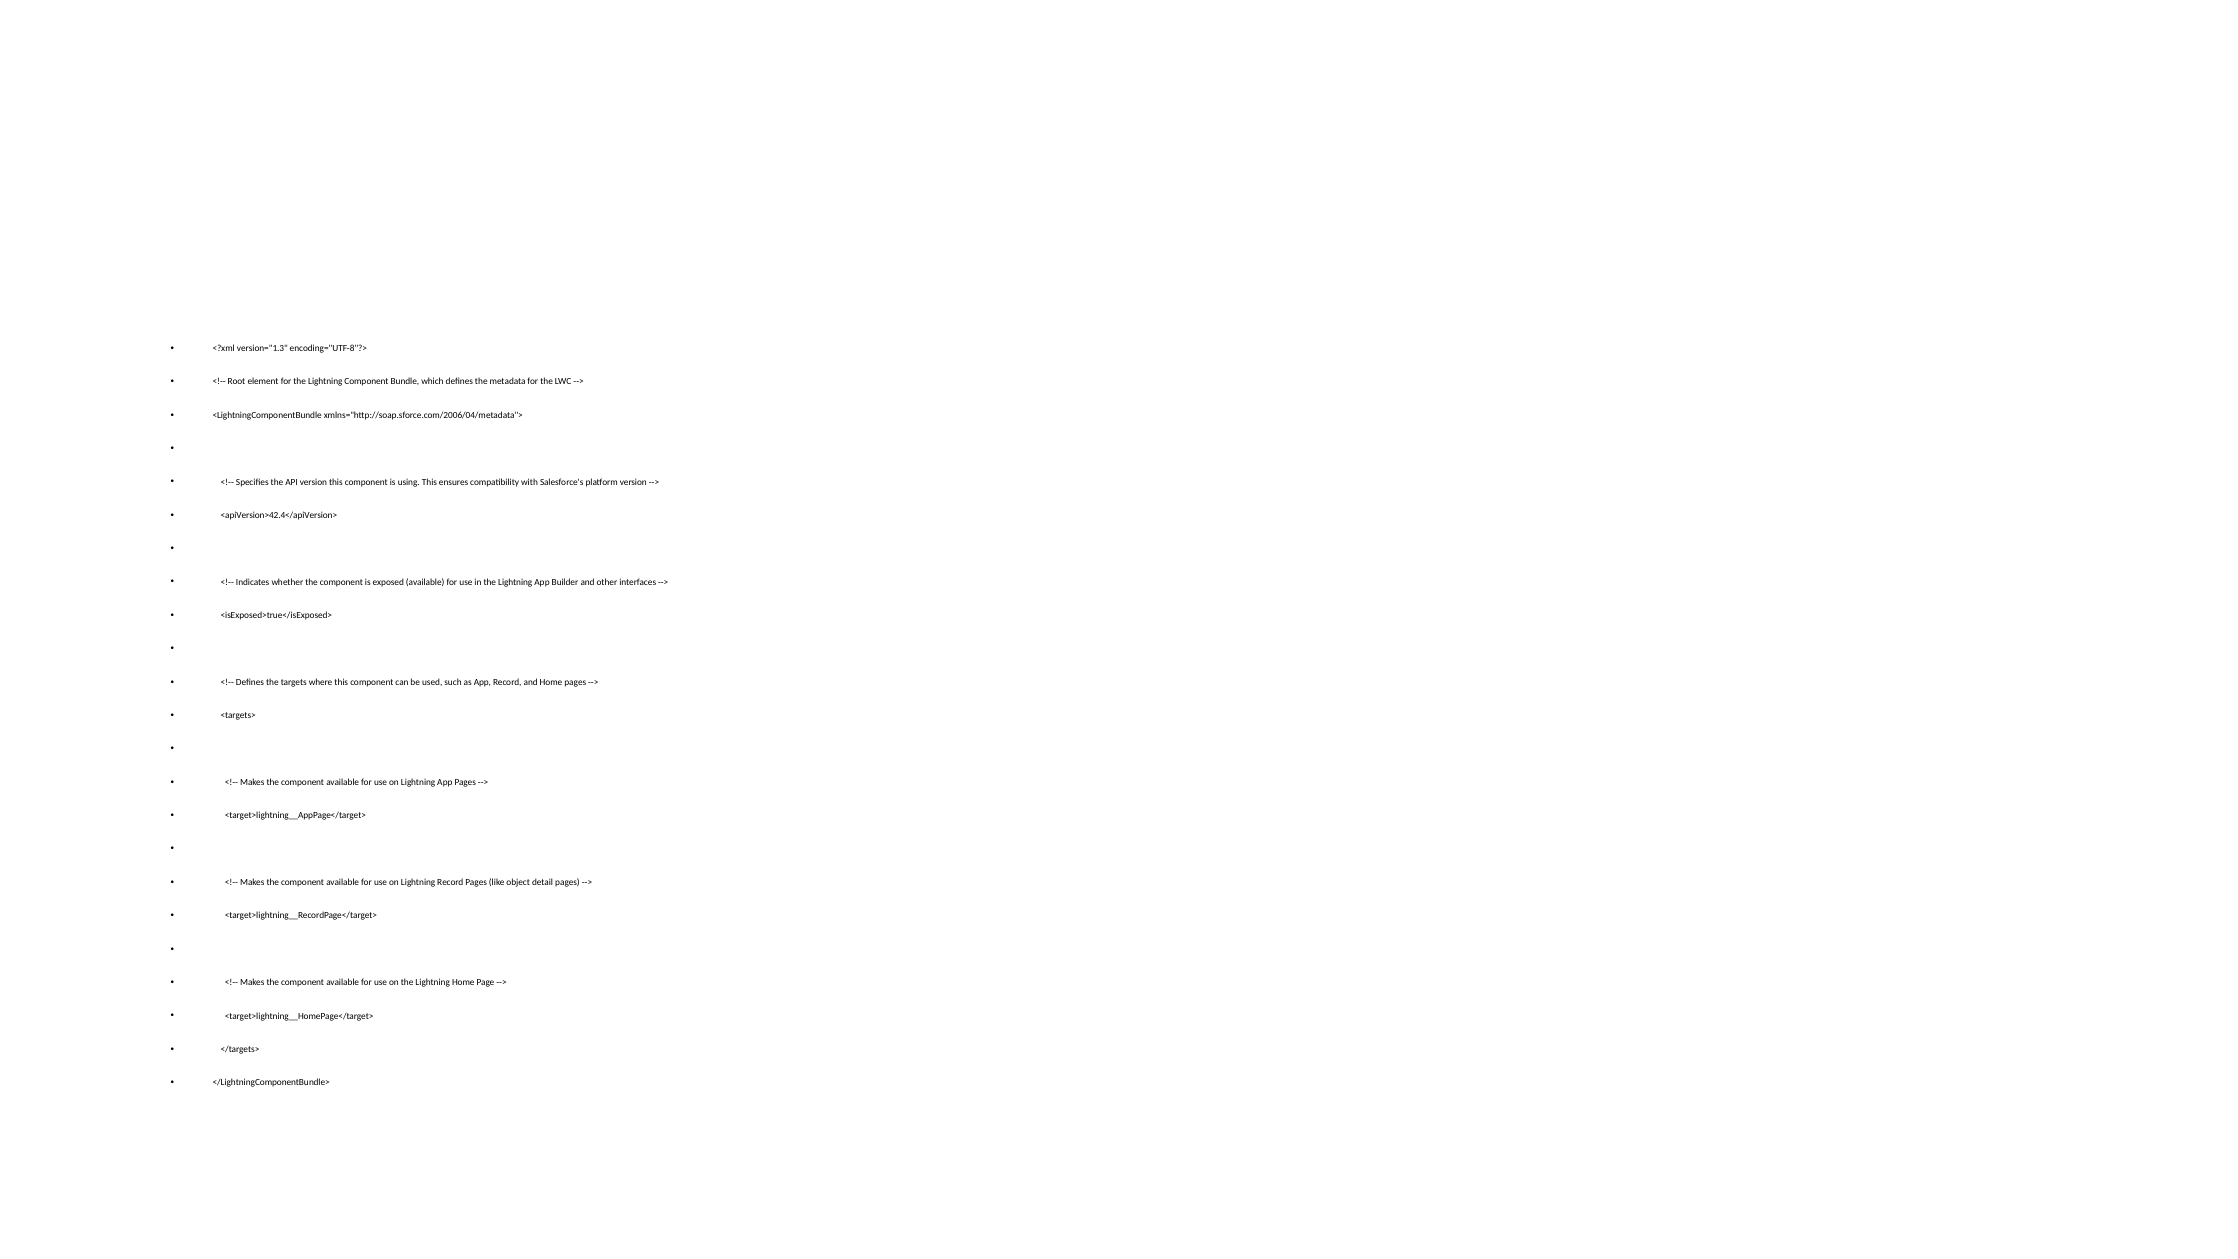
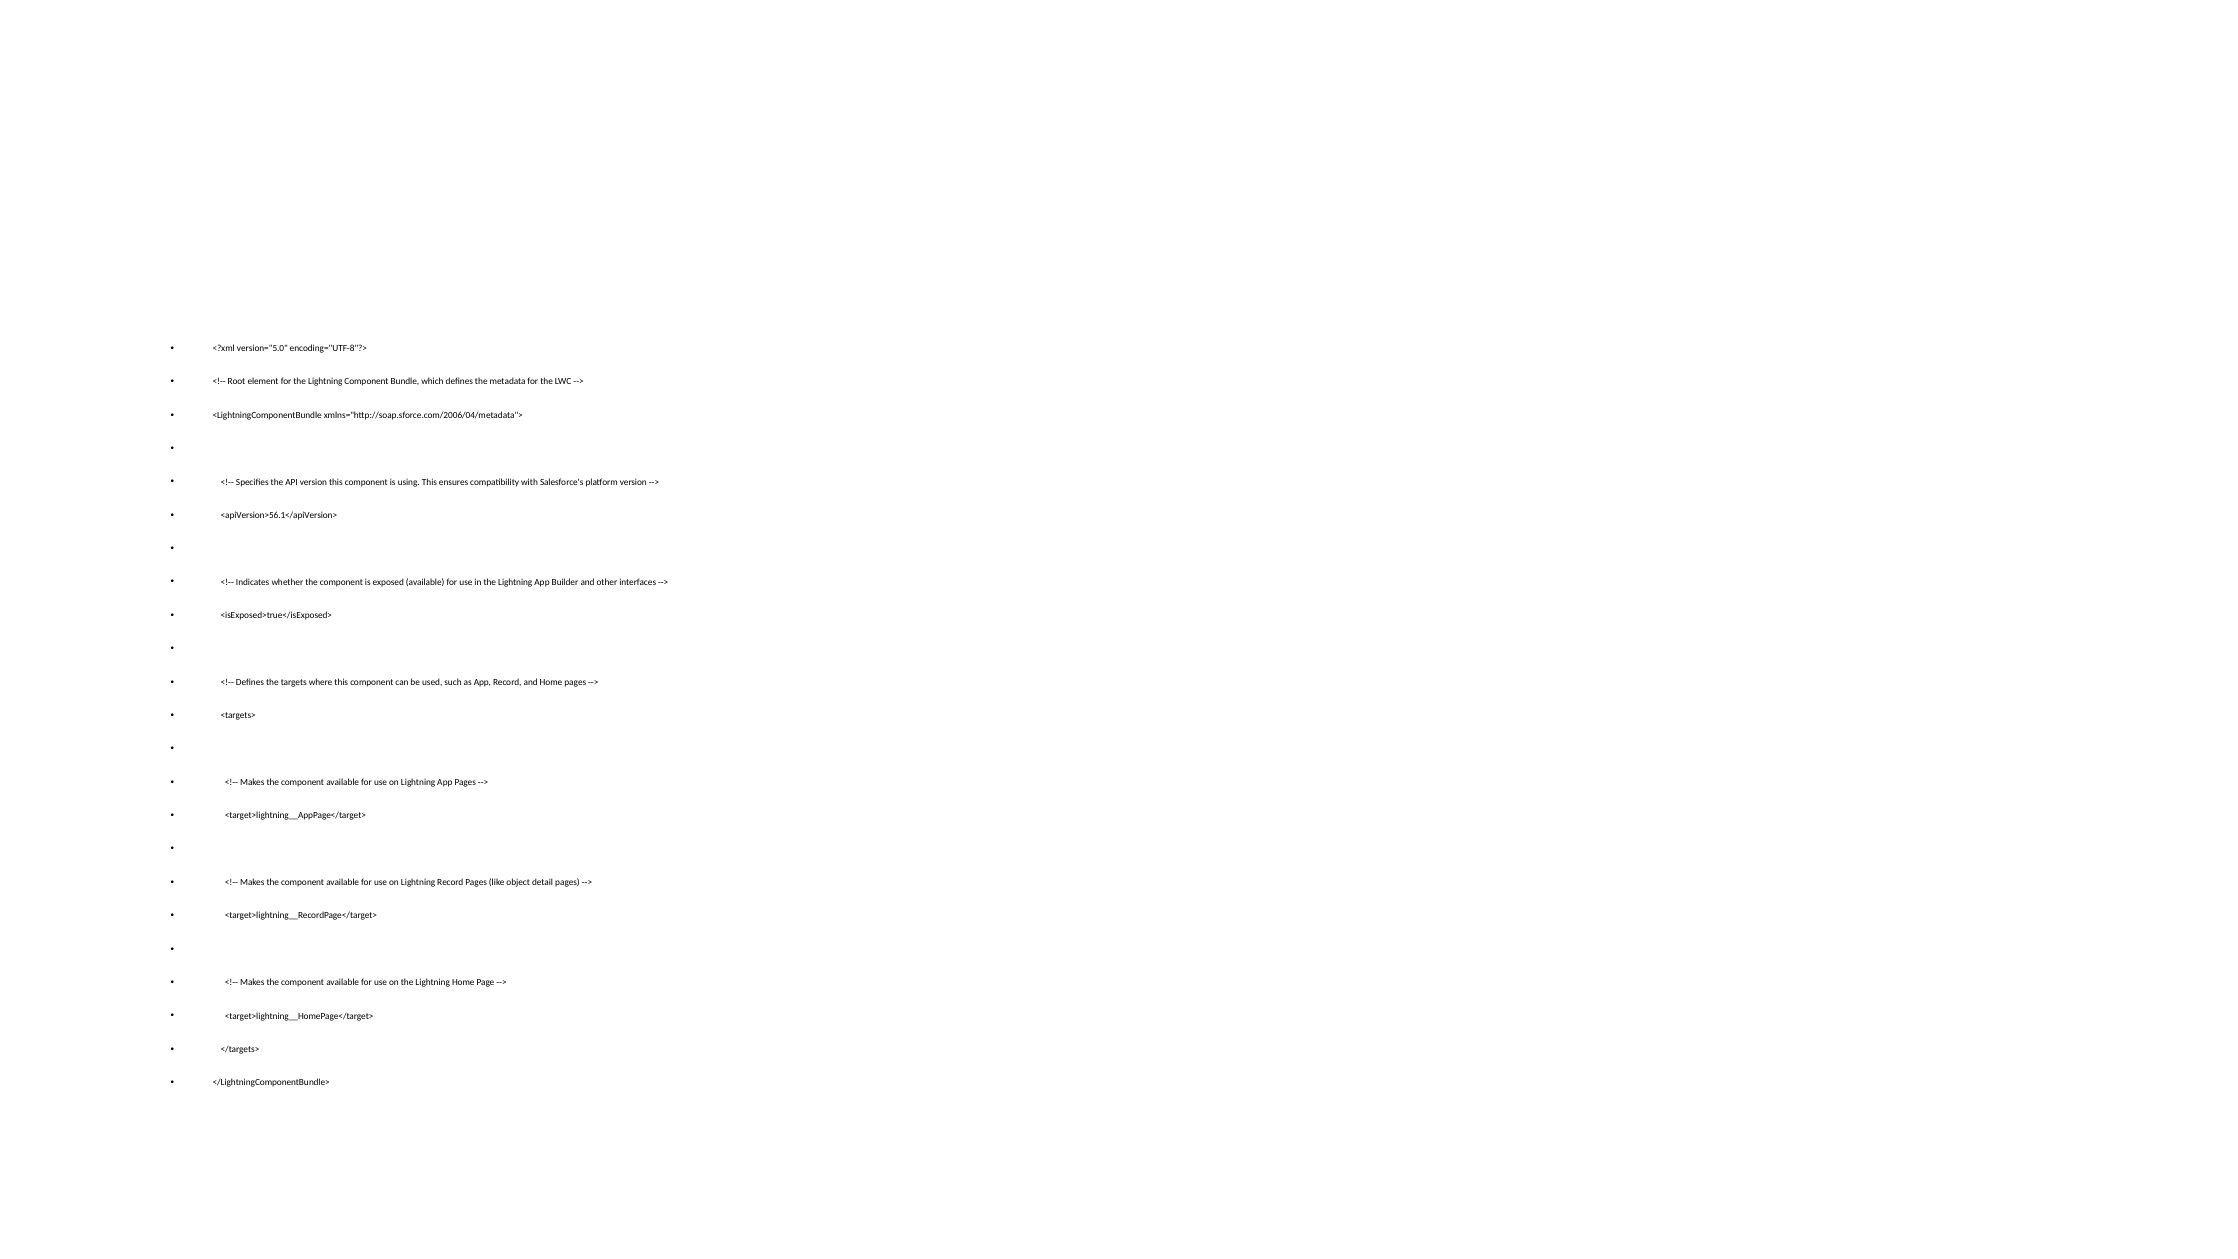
version="1.3: version="1.3 -> version="5.0
<apiVersion>42.4</apiVersion>: <apiVersion>42.4</apiVersion> -> <apiVersion>56.1</apiVersion>
